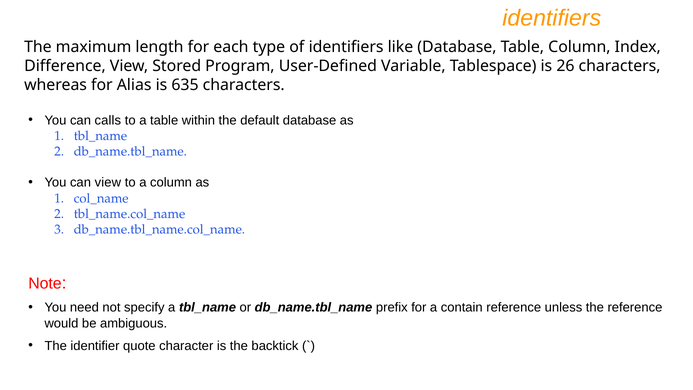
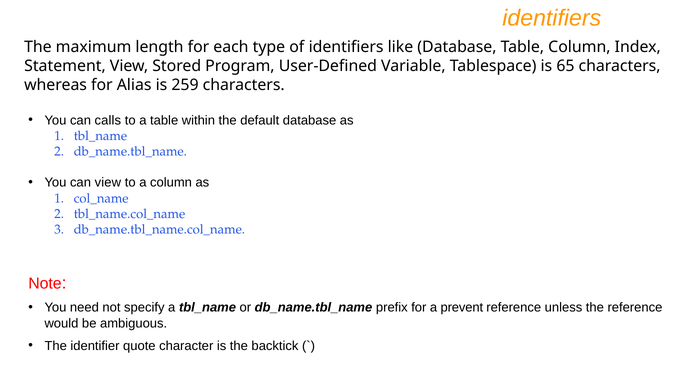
Difference: Difference -> Statement
26: 26 -> 65
635: 635 -> 259
contain: contain -> prevent
